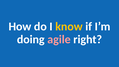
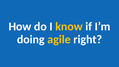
agile colour: pink -> yellow
